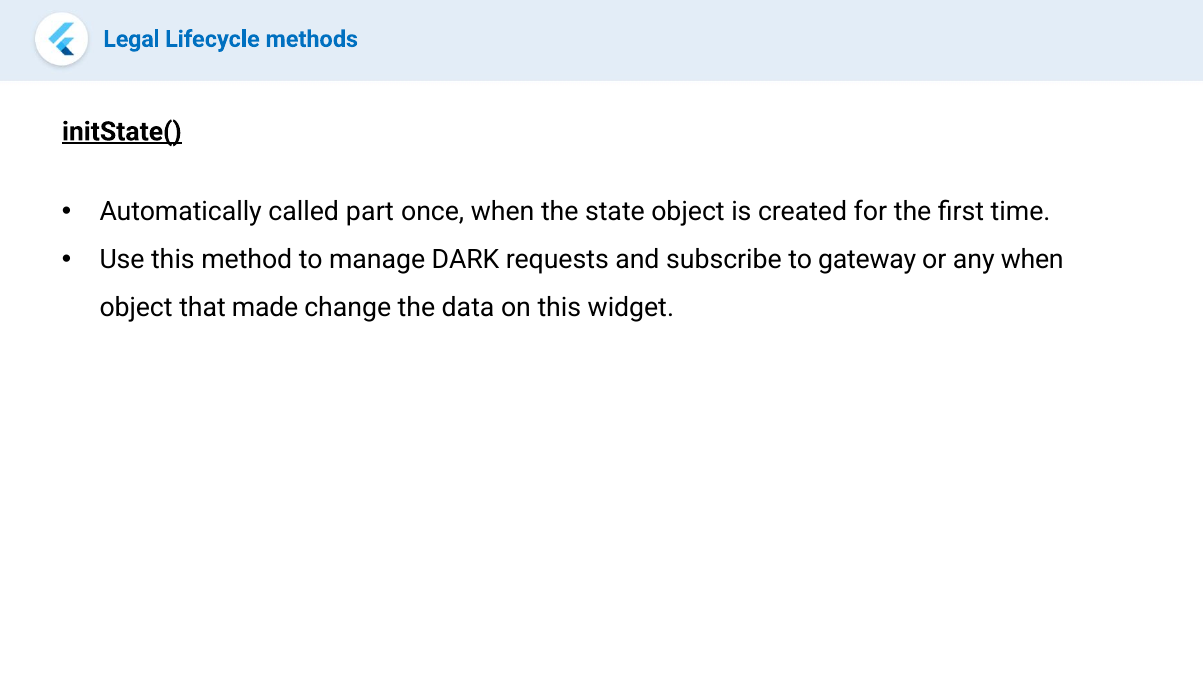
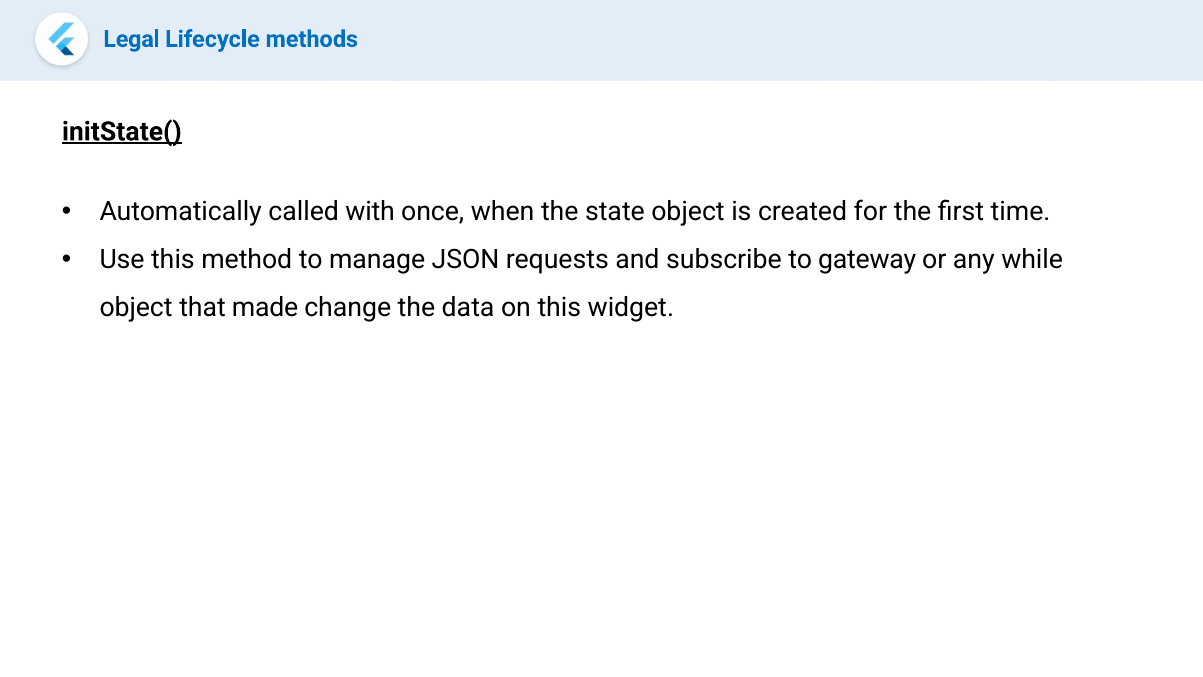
part: part -> with
DARK: DARK -> JSON
any when: when -> while
